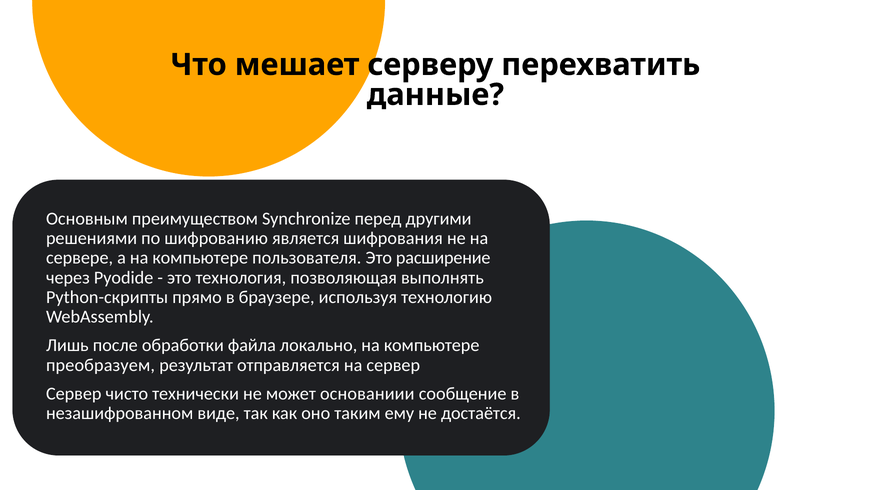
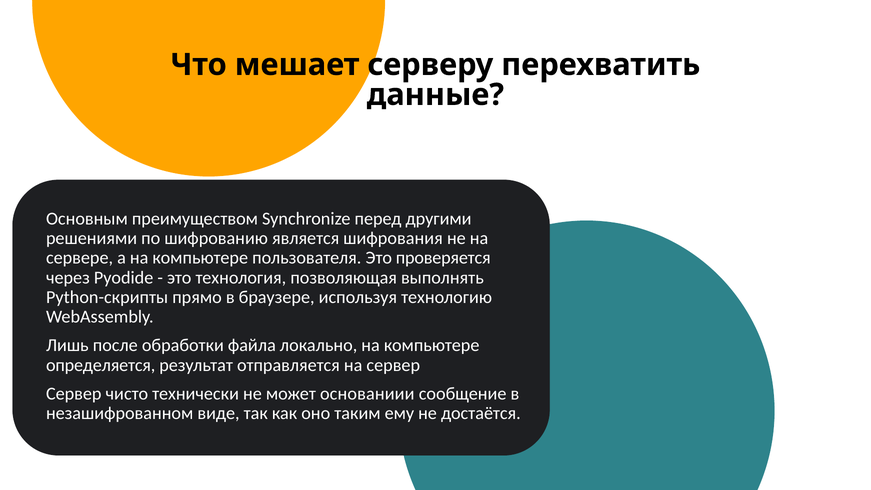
расширение: расширение -> проверяется
преобразуем: преобразуем -> определяется
